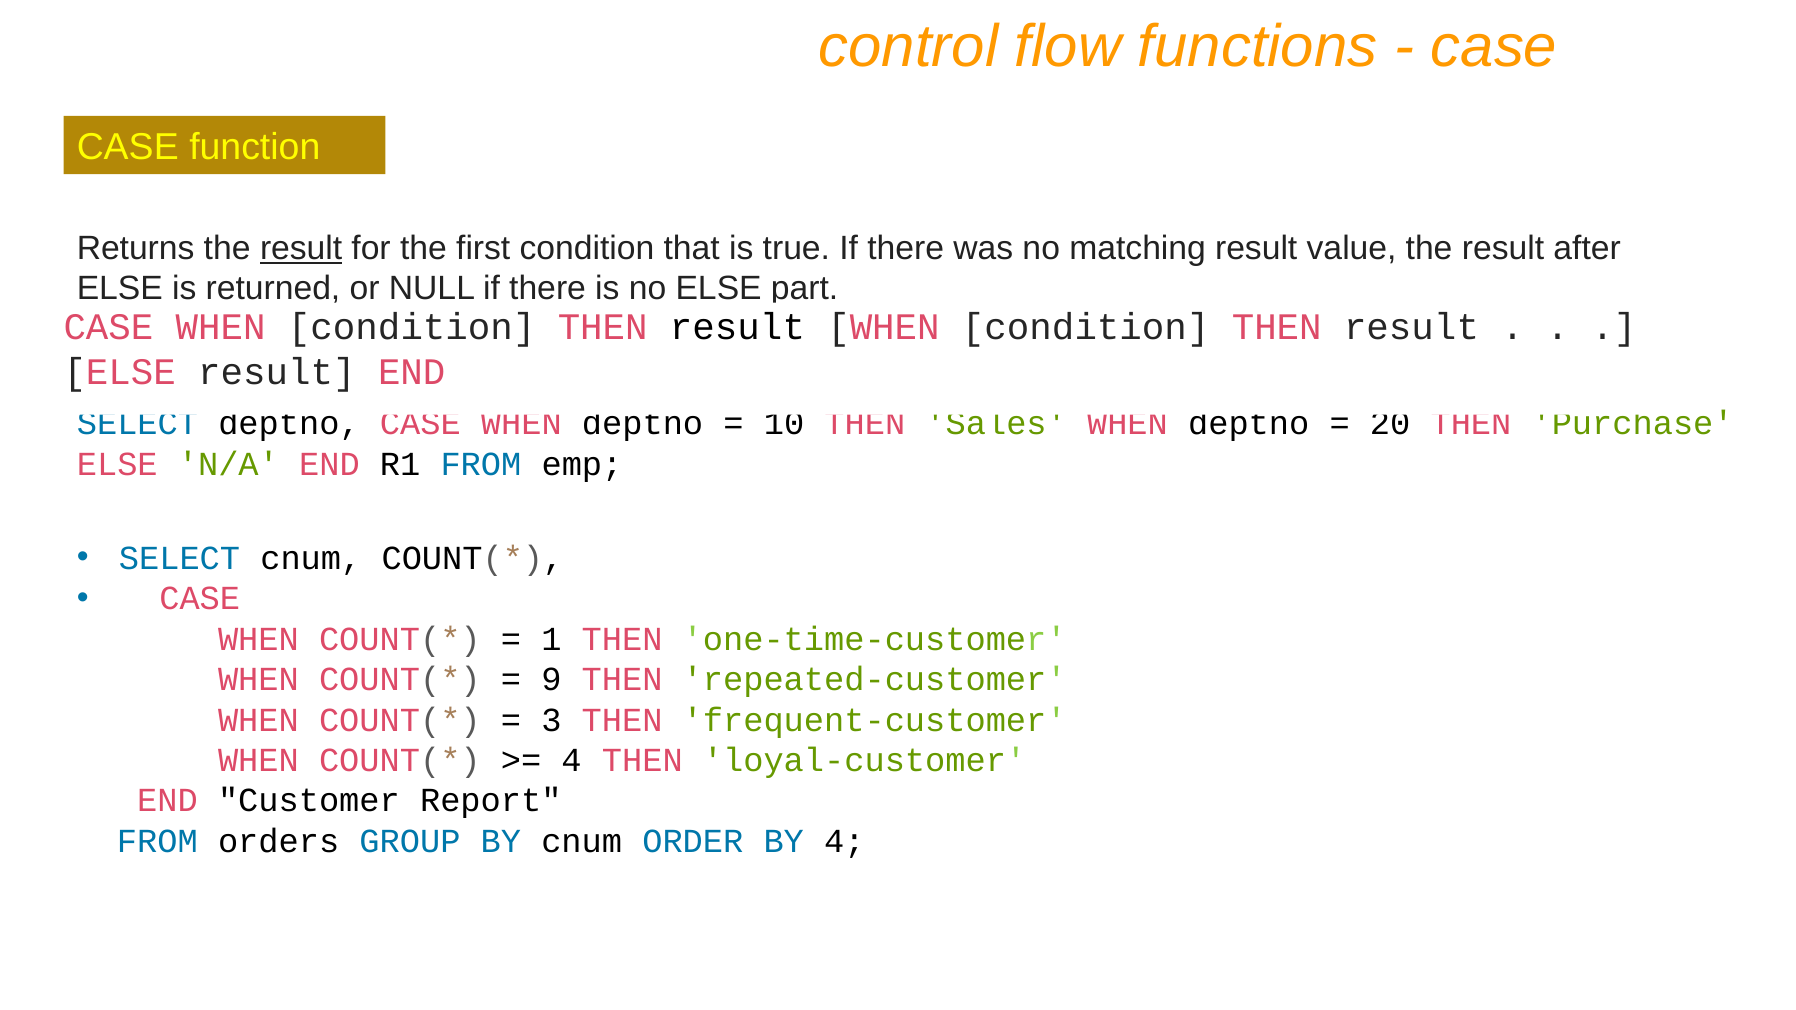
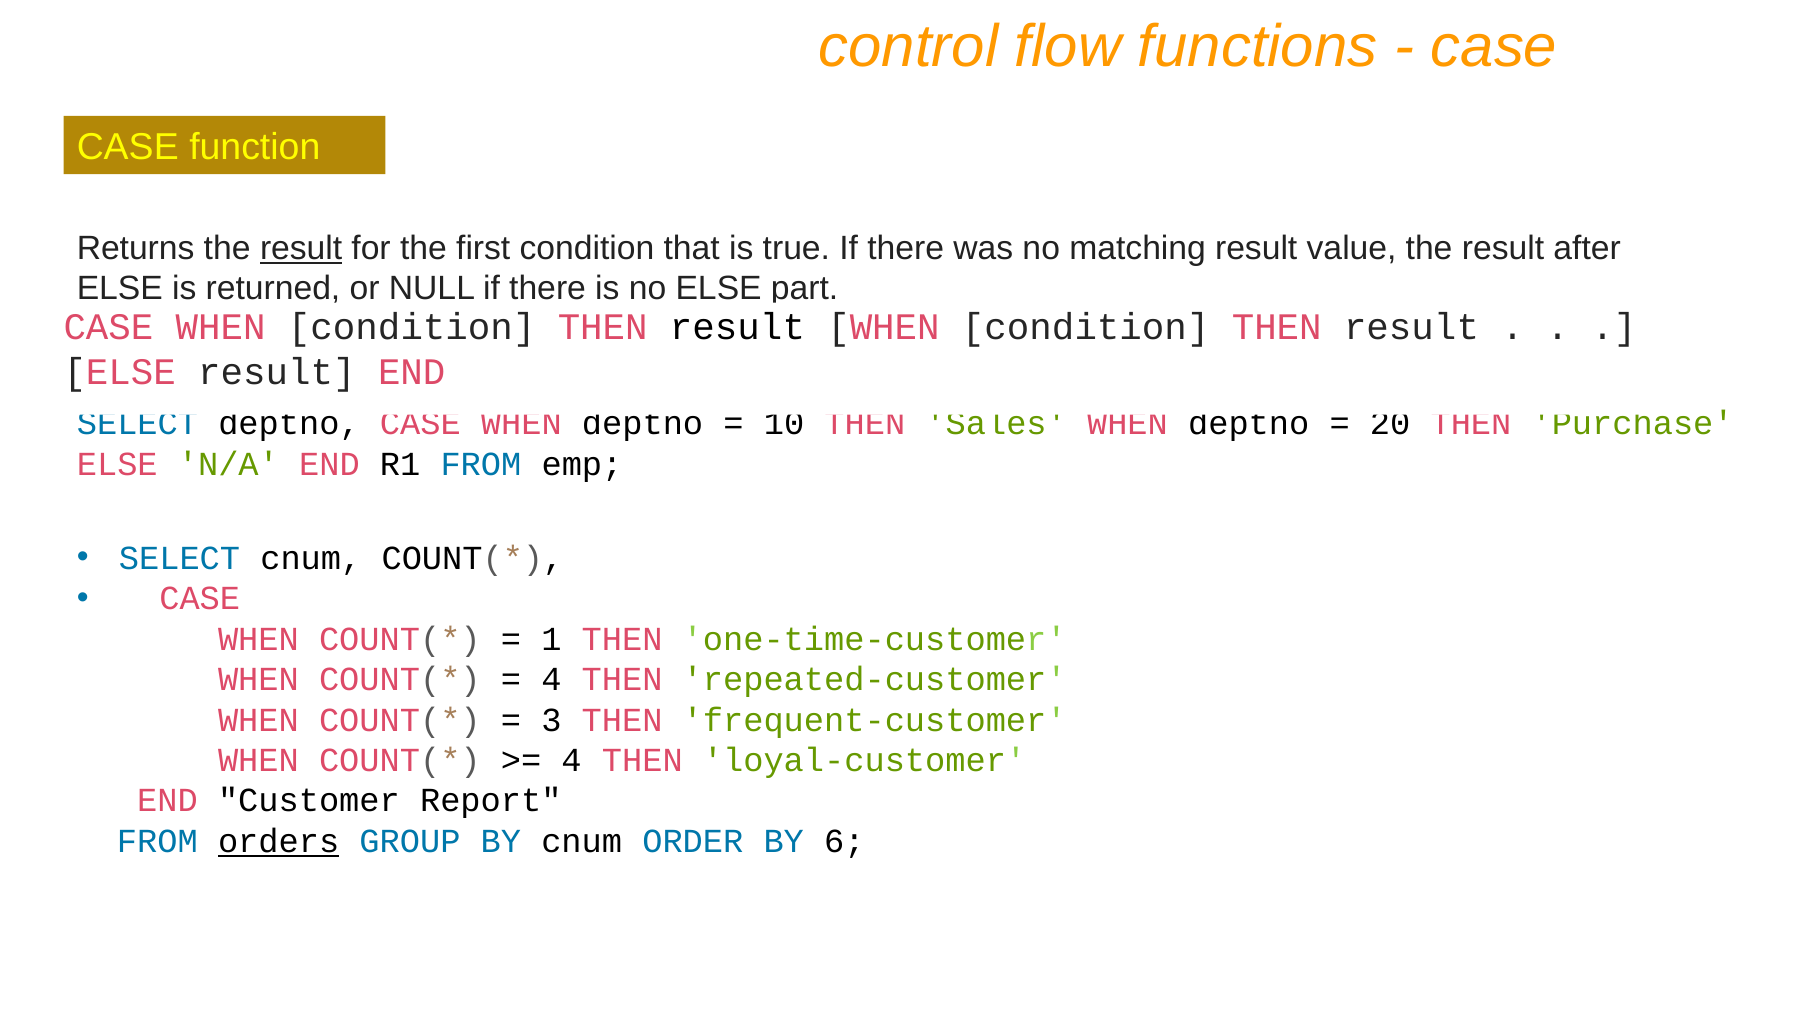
9 at (551, 680): 9 -> 4
orders underline: none -> present
BY 4: 4 -> 6
